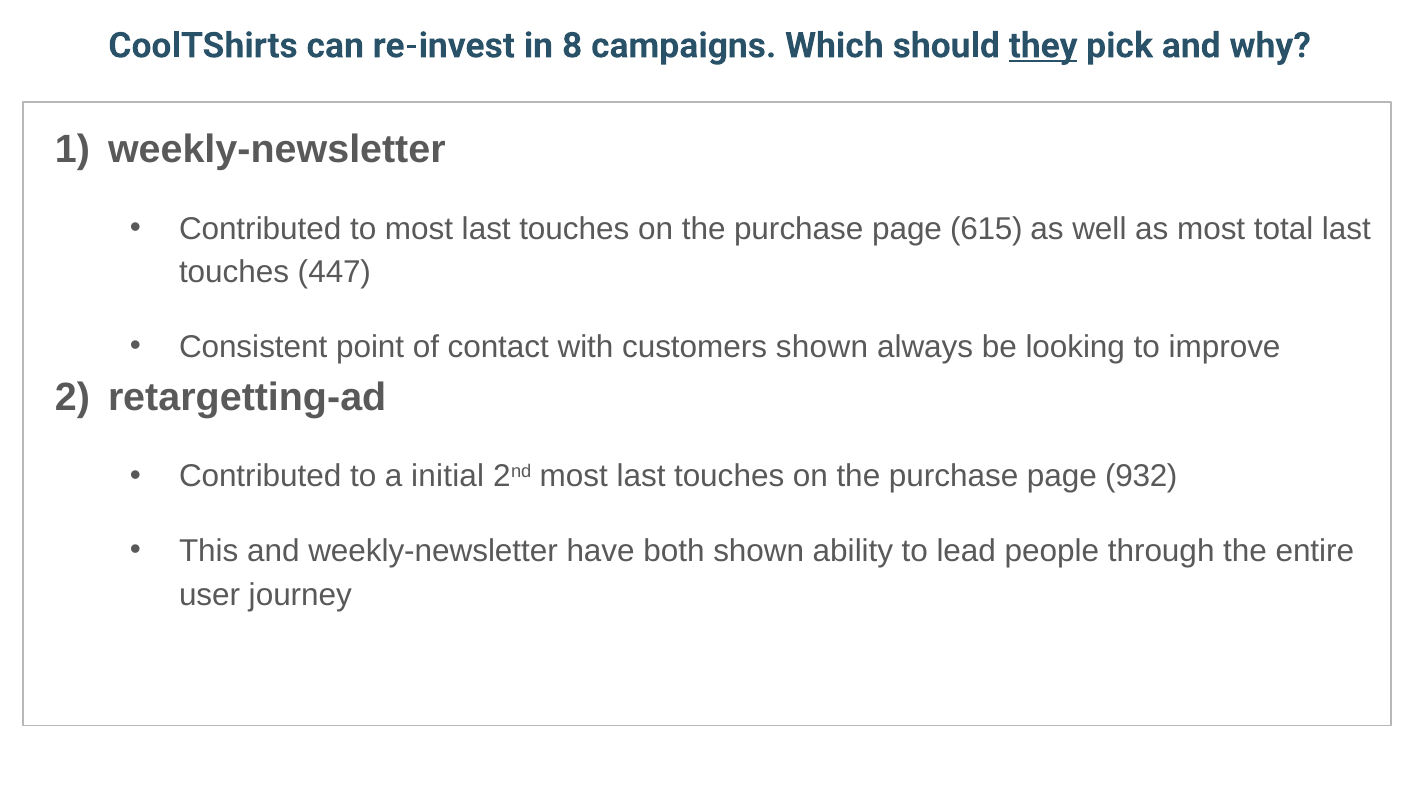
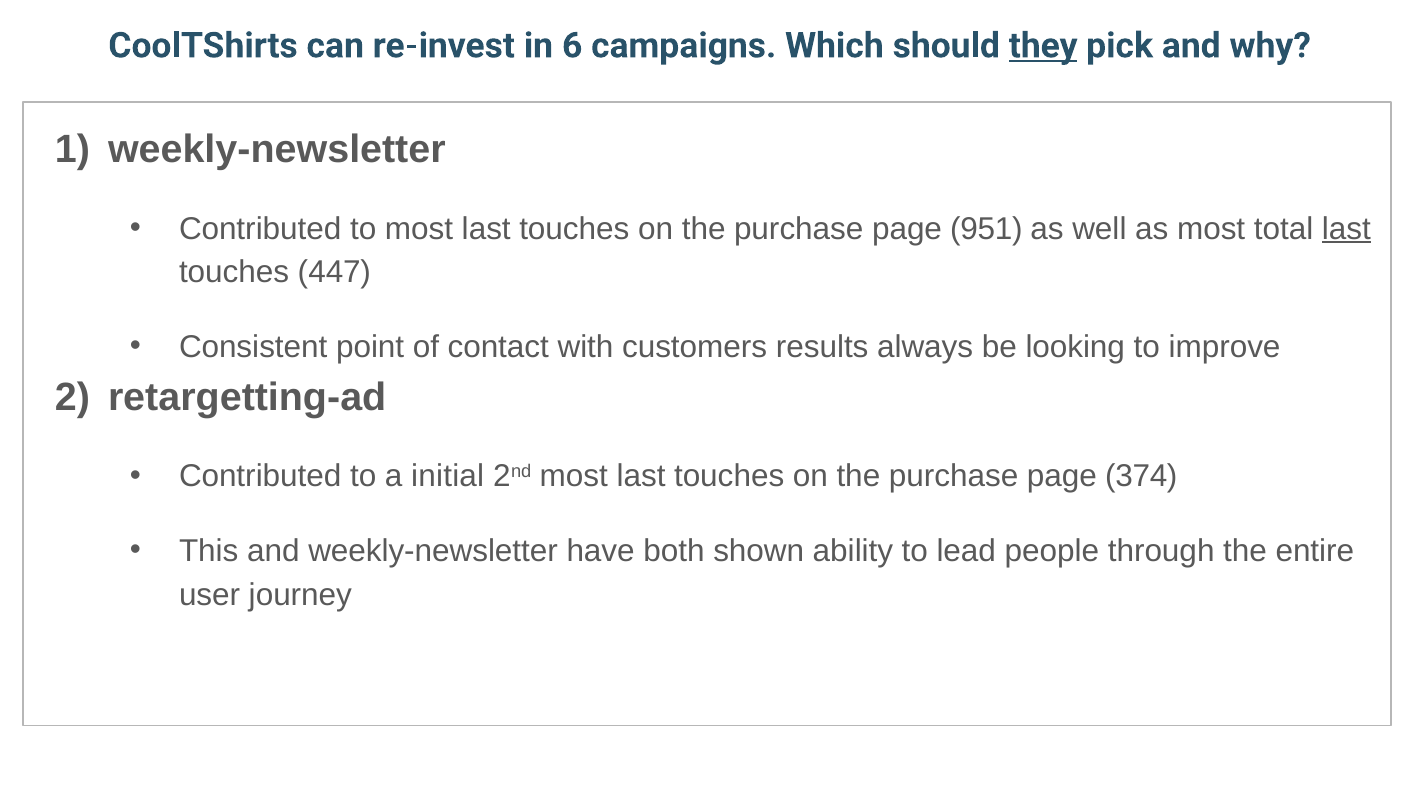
8: 8 -> 6
615: 615 -> 951
last at (1346, 229) underline: none -> present
customers shown: shown -> results
932: 932 -> 374
